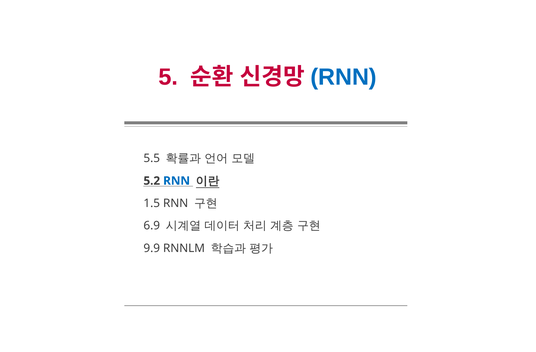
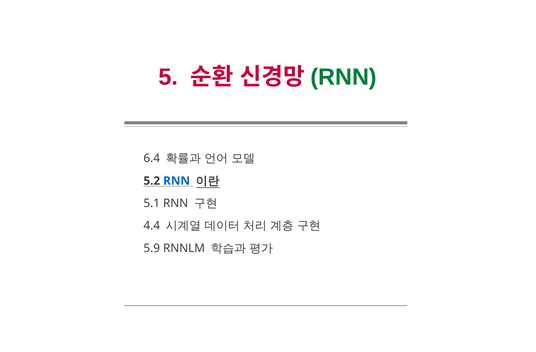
RNN at (344, 77) colour: blue -> green
5.5: 5.5 -> 6.4
1.5: 1.5 -> 5.1
6.9: 6.9 -> 4.4
9.9: 9.9 -> 5.9
